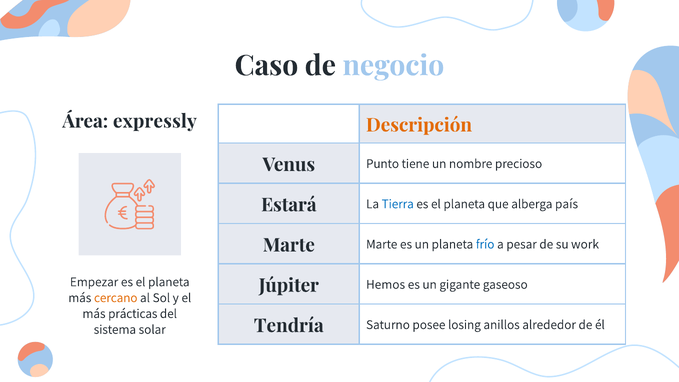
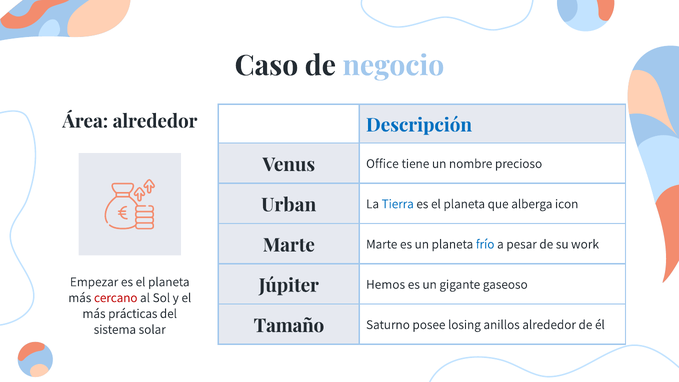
Área expressly: expressly -> alrededor
Descripción colour: orange -> blue
Punto: Punto -> Office
Estará: Estará -> Urban
país: país -> icon
cercano colour: orange -> red
Tendría: Tendría -> Tamaño
